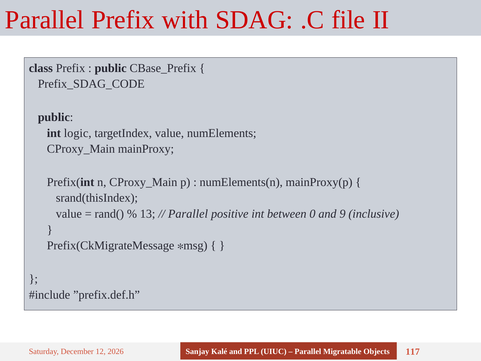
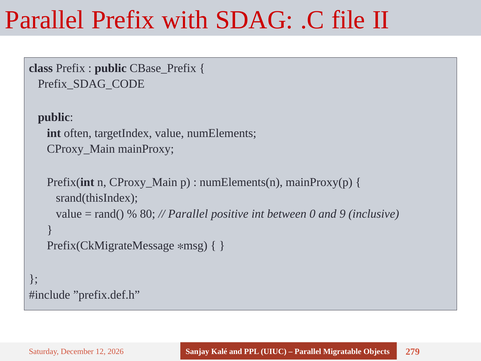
logic: logic -> often
13: 13 -> 80
117: 117 -> 279
